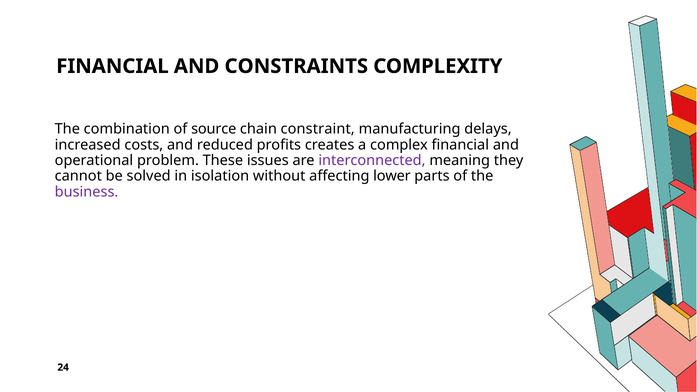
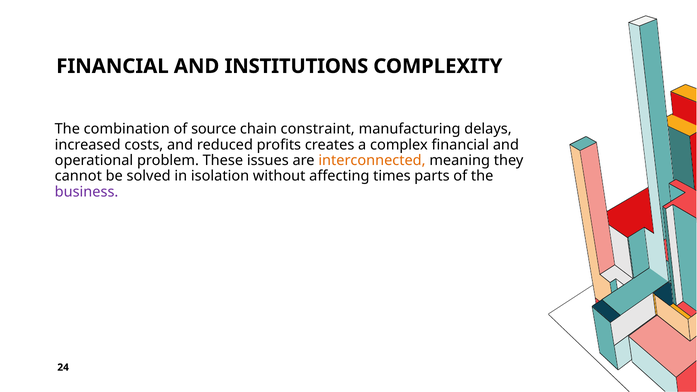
CONSTRAINTS: CONSTRAINTS -> INSTITUTIONS
interconnected colour: purple -> orange
lower: lower -> times
